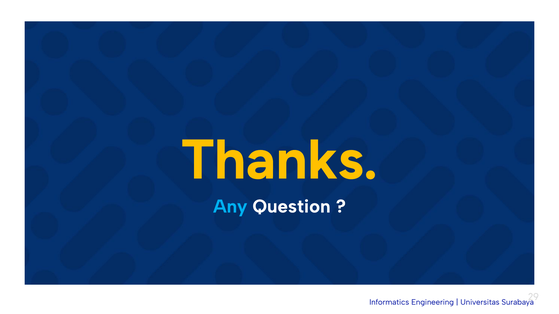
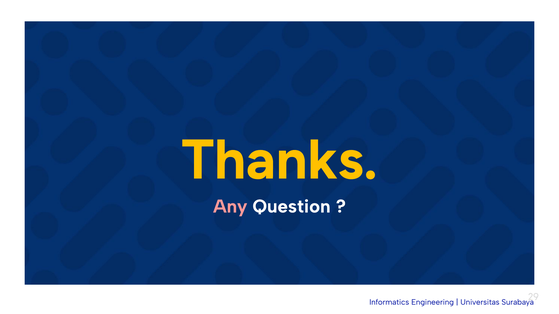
Any colour: light blue -> pink
